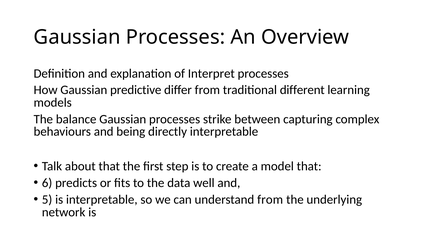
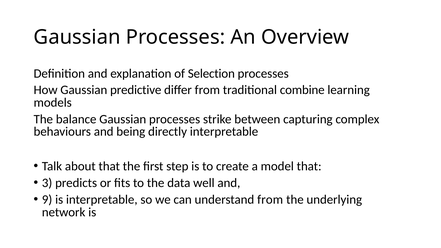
Interpret: Interpret -> Selection
different: different -> combine
6: 6 -> 3
5: 5 -> 9
